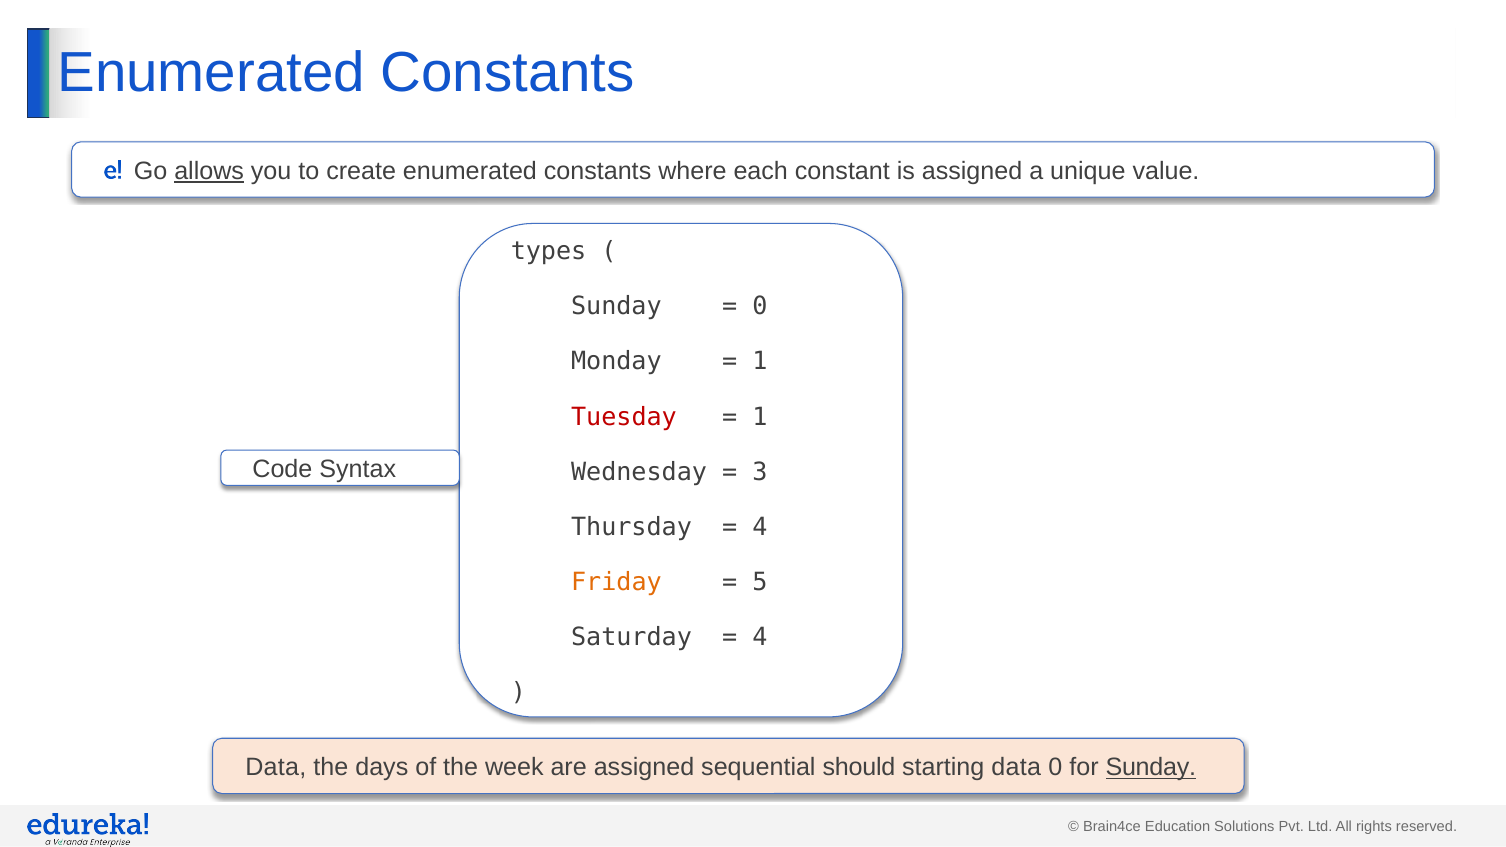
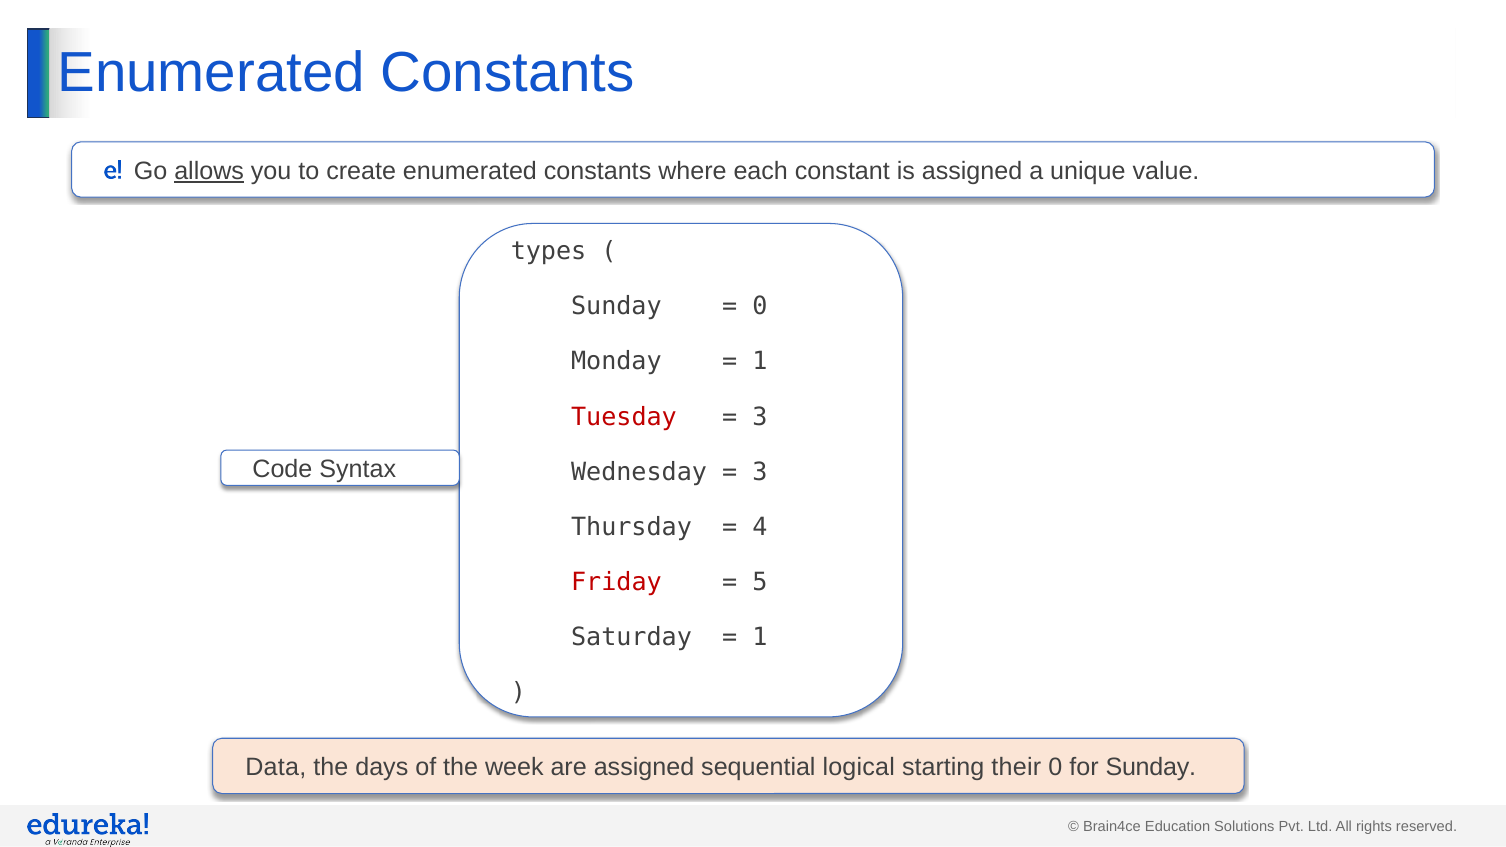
1 at (760, 417): 1 -> 3
Friday colour: orange -> red
4 at (760, 638): 4 -> 1
should: should -> logical
starting data: data -> their
Sunday at (1151, 768) underline: present -> none
